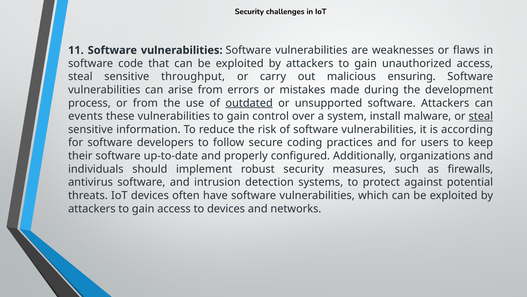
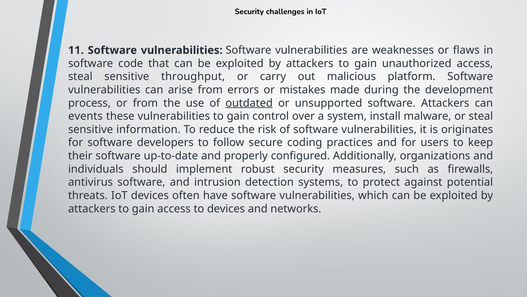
ensuring: ensuring -> platform
steal at (481, 116) underline: present -> none
according: according -> originates
